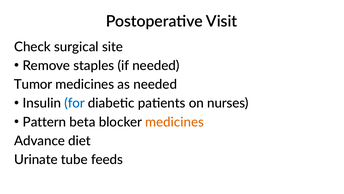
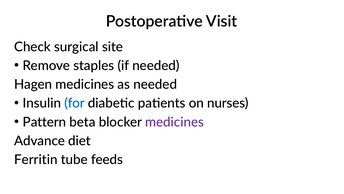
Tumor: Tumor -> Hagen
medicines at (174, 122) colour: orange -> purple
Urinate: Urinate -> Ferritin
